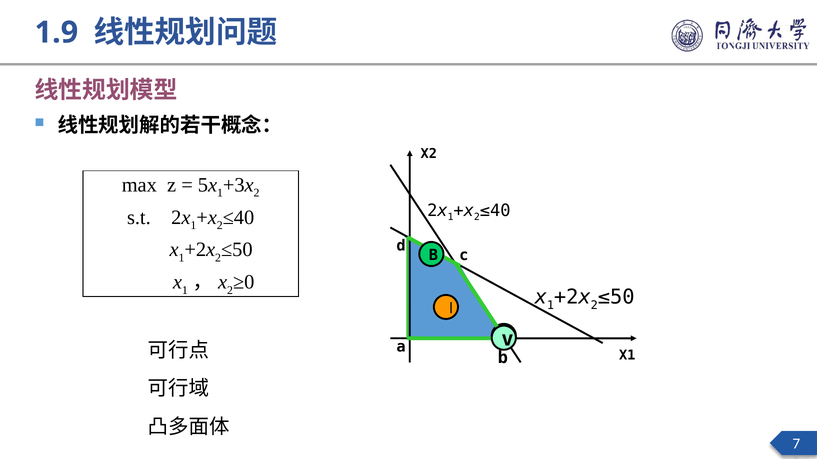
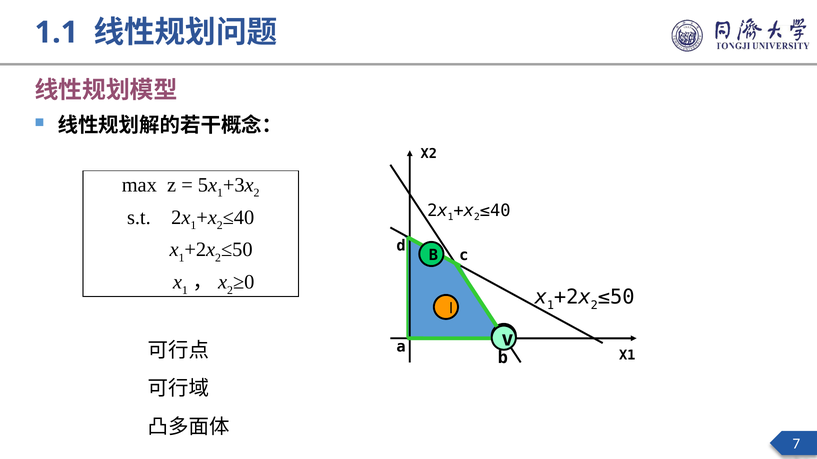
1.9: 1.9 -> 1.1
